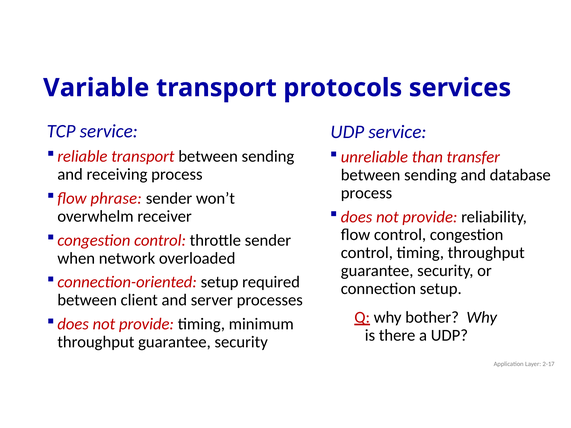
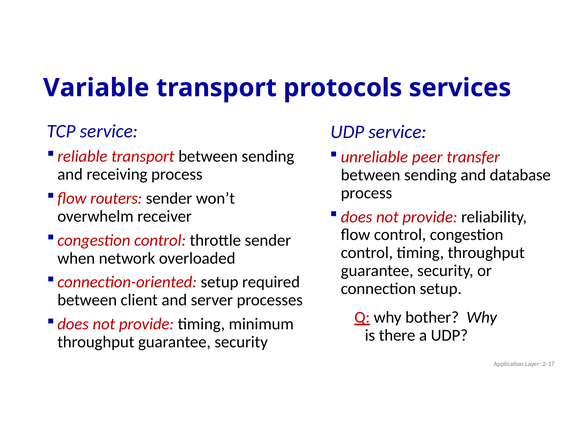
than: than -> peer
phrase: phrase -> routers
